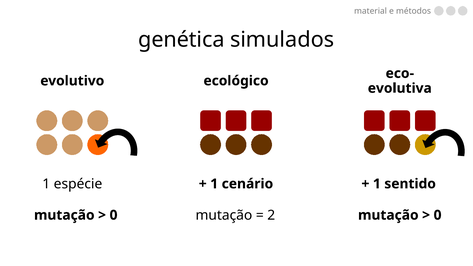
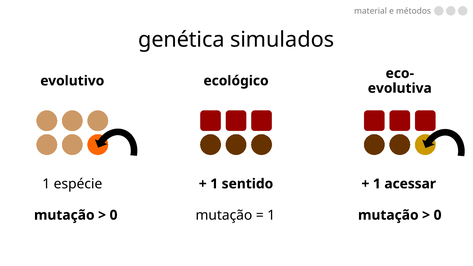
cenário: cenário -> sentido
sentido: sentido -> acessar
2 at (271, 215): 2 -> 1
